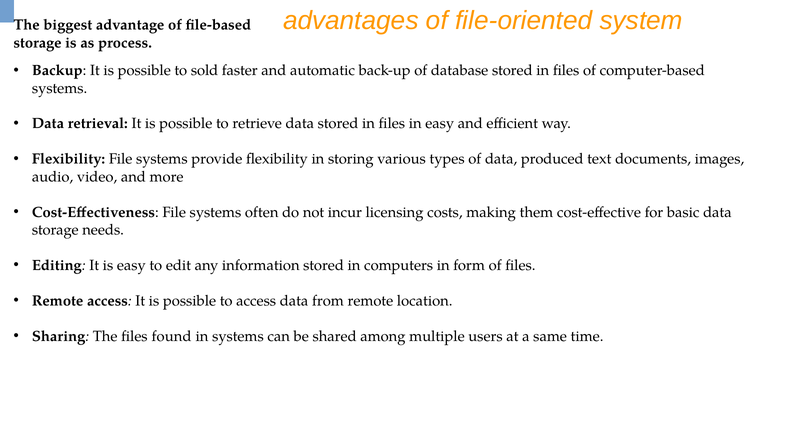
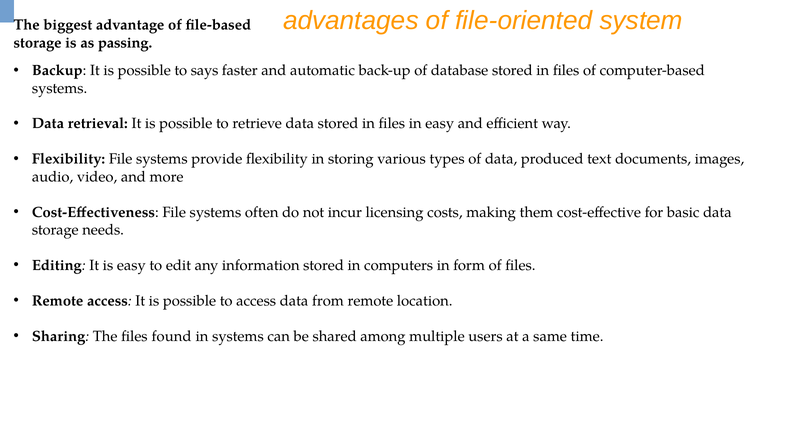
process: process -> passing
sold: sold -> says
